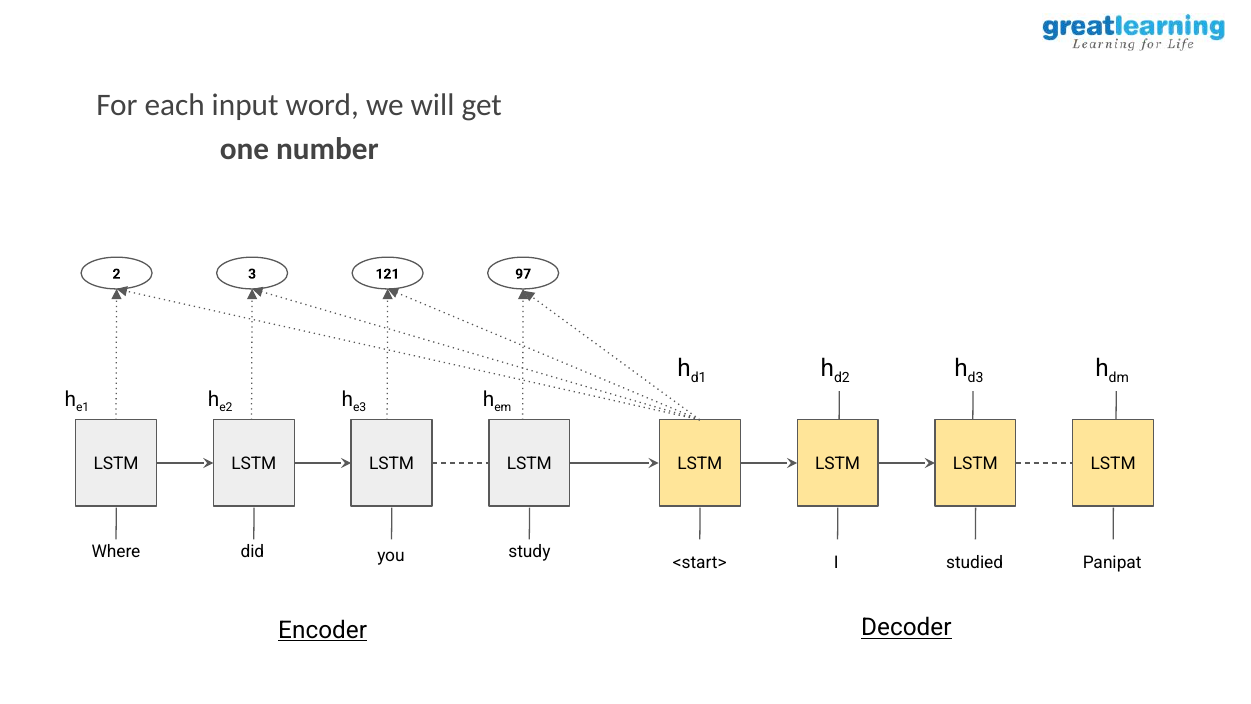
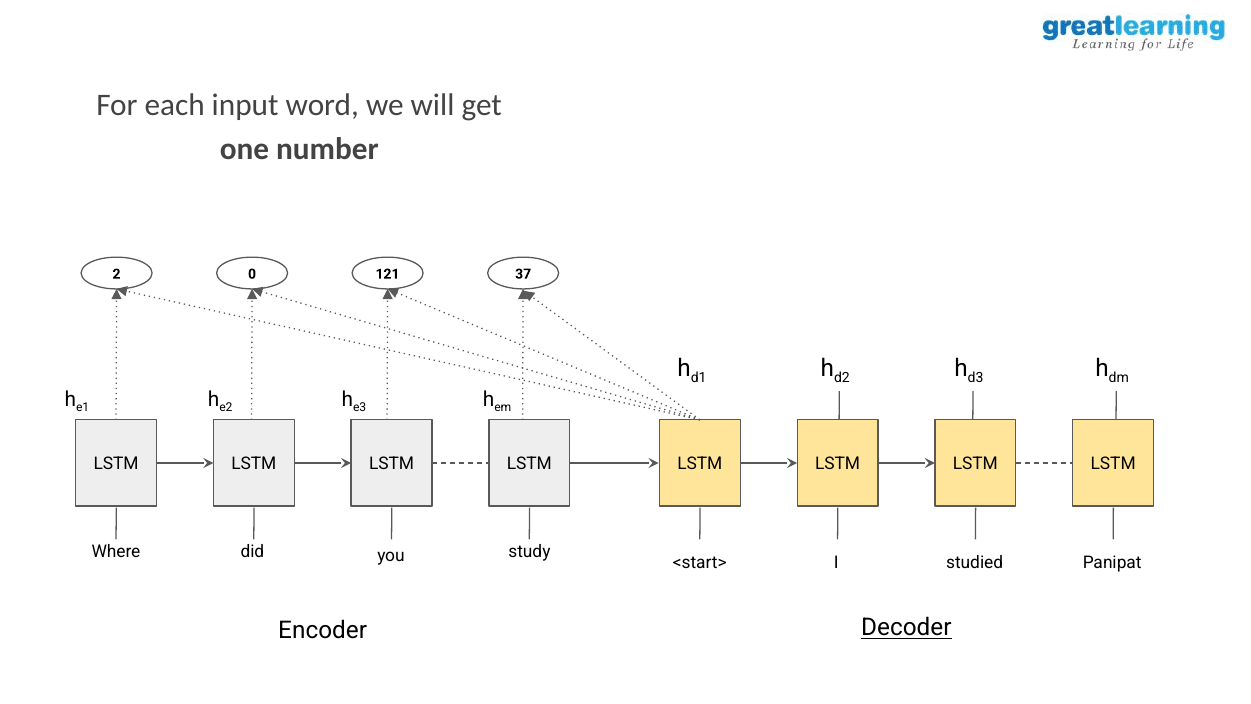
3: 3 -> 0
97: 97 -> 37
Encoder underline: present -> none
